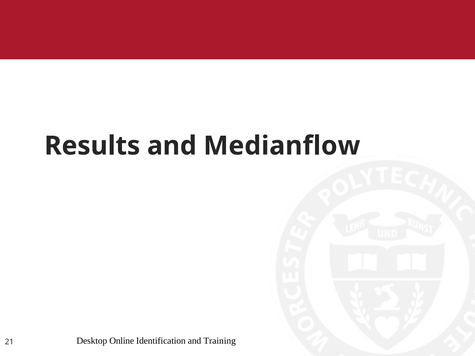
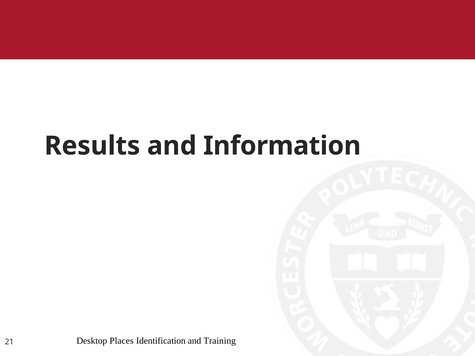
Medianflow: Medianflow -> Information
Online: Online -> Places
